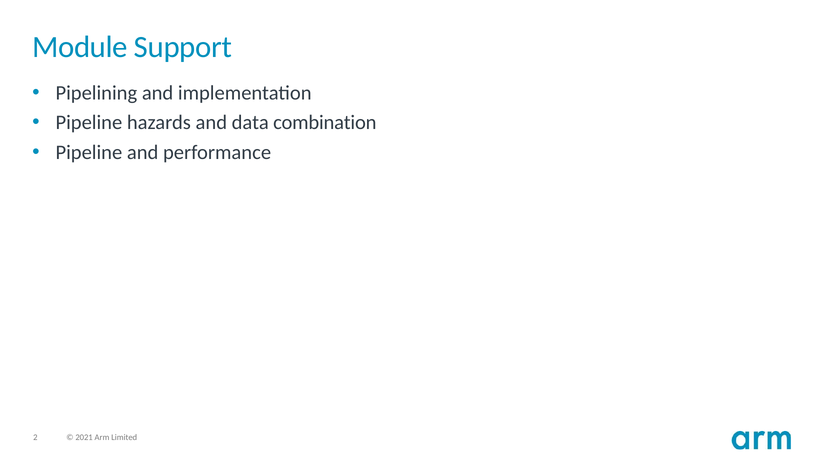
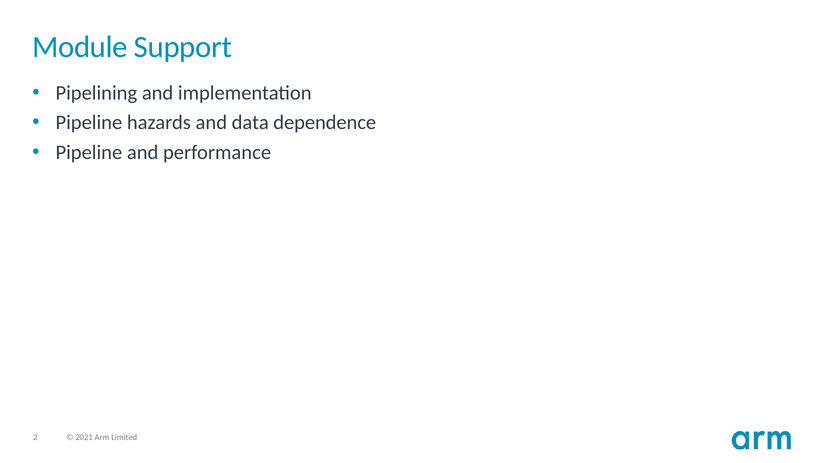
combination: combination -> dependence
